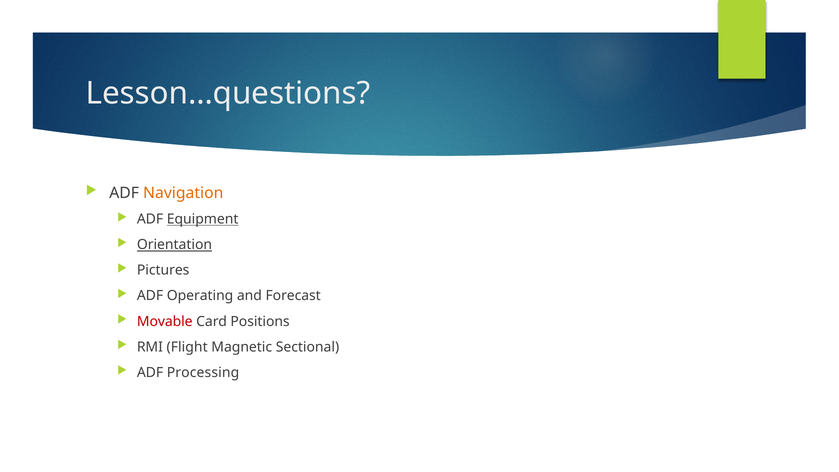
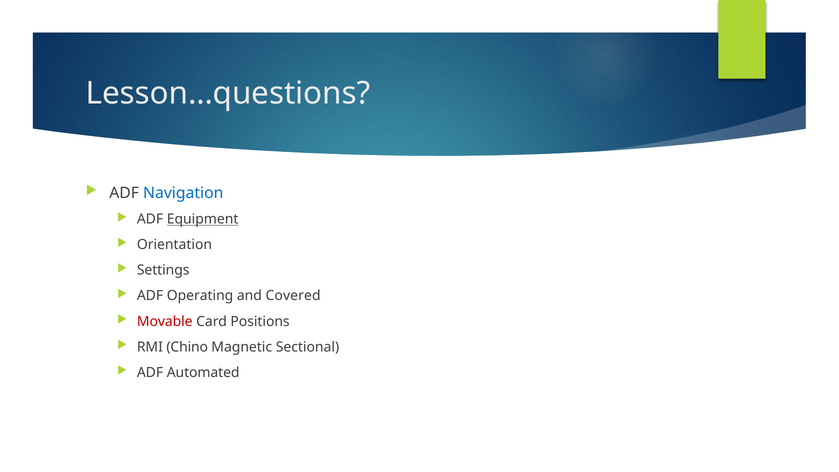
Navigation colour: orange -> blue
Orientation underline: present -> none
Pictures: Pictures -> Settings
Forecast: Forecast -> Covered
Flight: Flight -> Chino
Processing: Processing -> Automated
